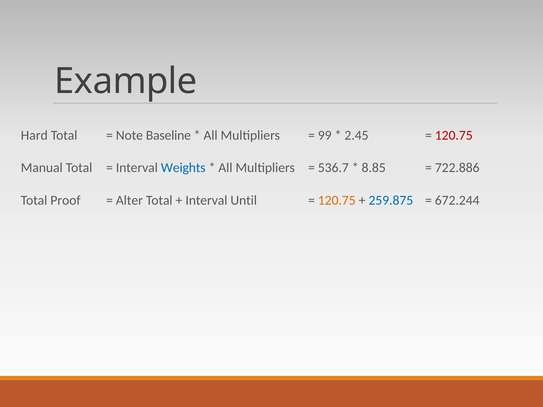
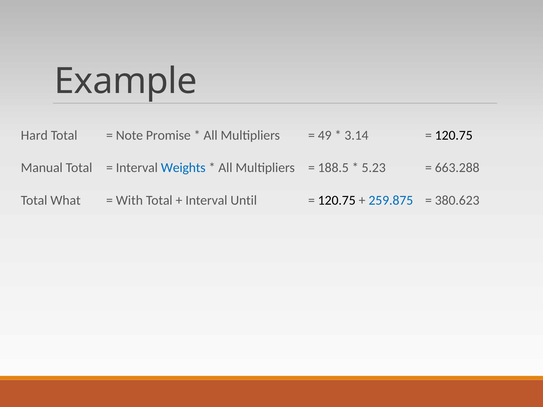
Baseline: Baseline -> Promise
99: 99 -> 49
2.45: 2.45 -> 3.14
120.75 at (454, 135) colour: red -> black
536.7: 536.7 -> 188.5
8.85: 8.85 -> 5.23
722.886: 722.886 -> 663.288
Proof: Proof -> What
Alter: Alter -> With
120.75 at (337, 200) colour: orange -> black
672.244: 672.244 -> 380.623
